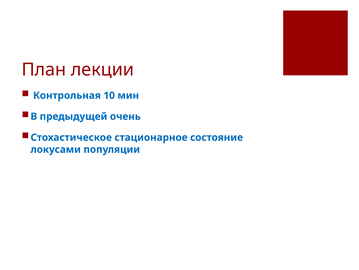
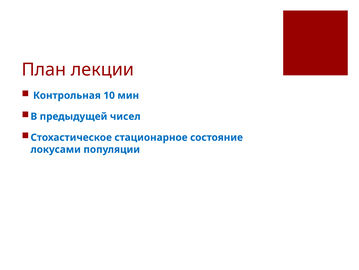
очень: очень -> чисел
